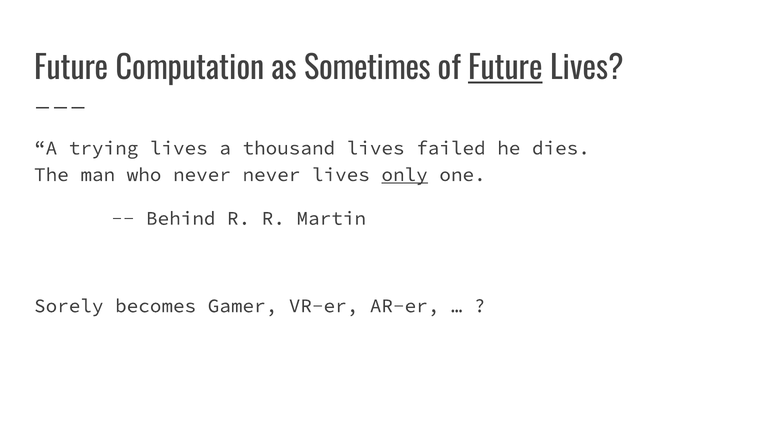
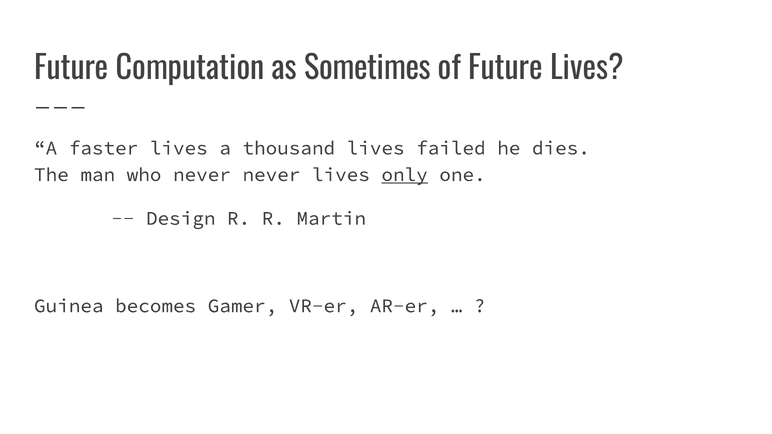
Future at (505, 69) underline: present -> none
trying: trying -> faster
Behind: Behind -> Design
Sorely: Sorely -> Guinea
